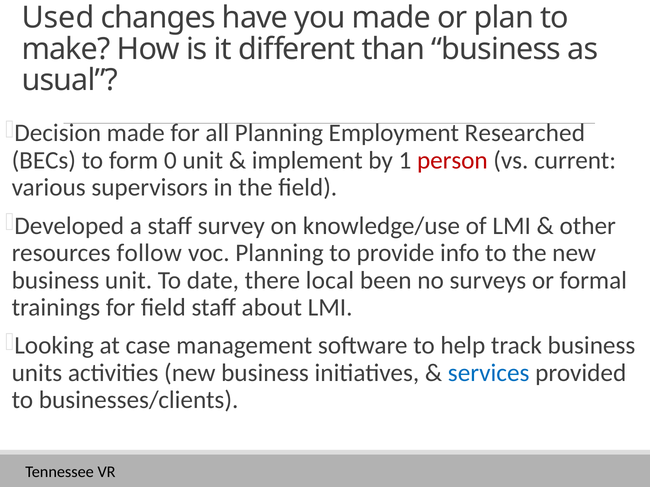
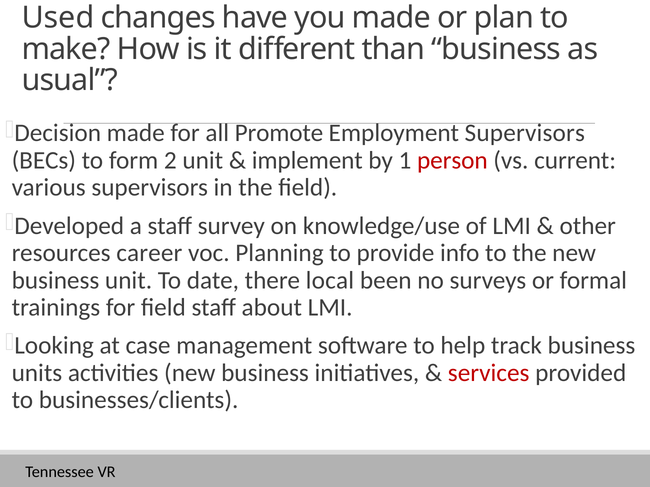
all Planning: Planning -> Promote
Employment Researched: Researched -> Supervisors
0: 0 -> 2
follow: follow -> career
services colour: blue -> red
